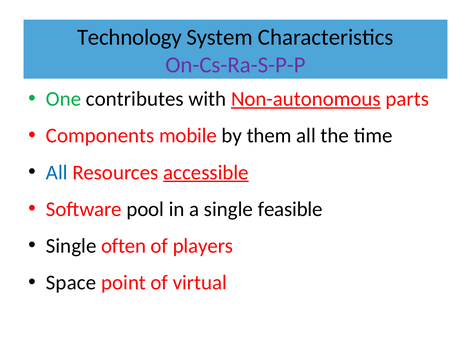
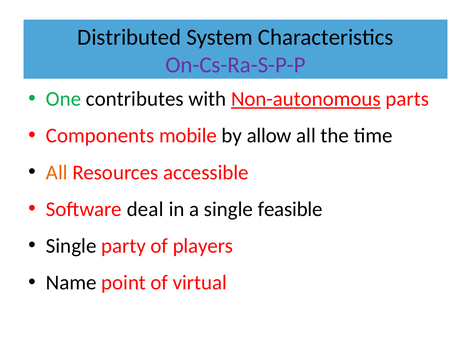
Technology: Technology -> Distributed
them: them -> allow
All at (57, 172) colour: blue -> orange
accessible underline: present -> none
pool: pool -> deal
often: often -> party
Space: Space -> Name
